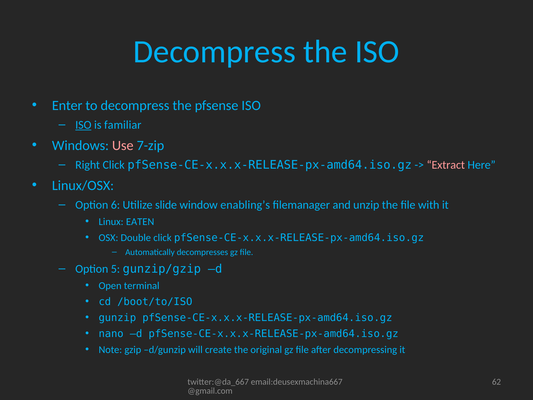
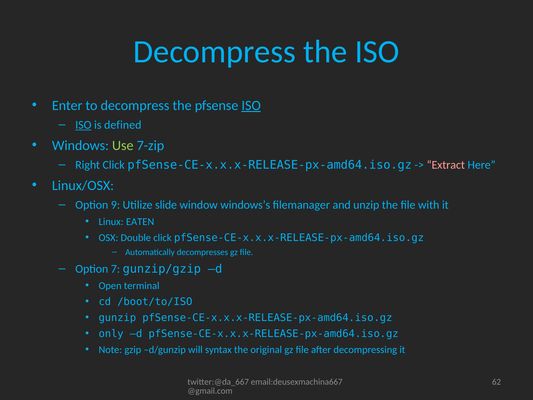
ISO at (251, 105) underline: none -> present
familiar: familiar -> defined
Use colour: pink -> light green
6: 6 -> 9
enabling’s: enabling’s -> windows’s
5: 5 -> 7
nano: nano -> only
create: create -> syntax
